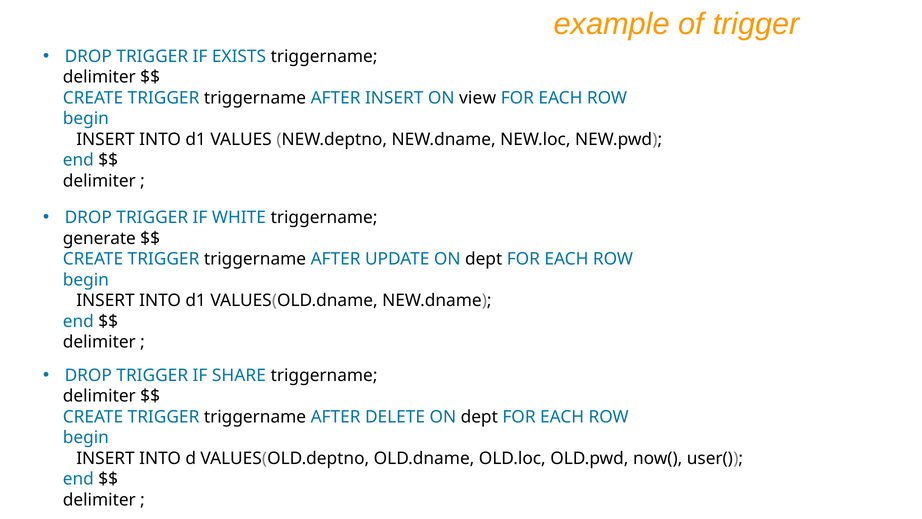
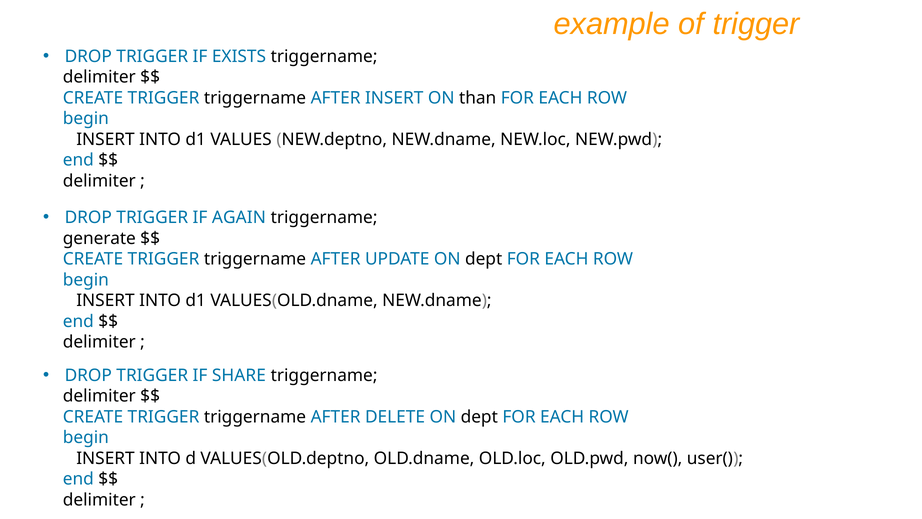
view: view -> than
WHITE: WHITE -> AGAIN
